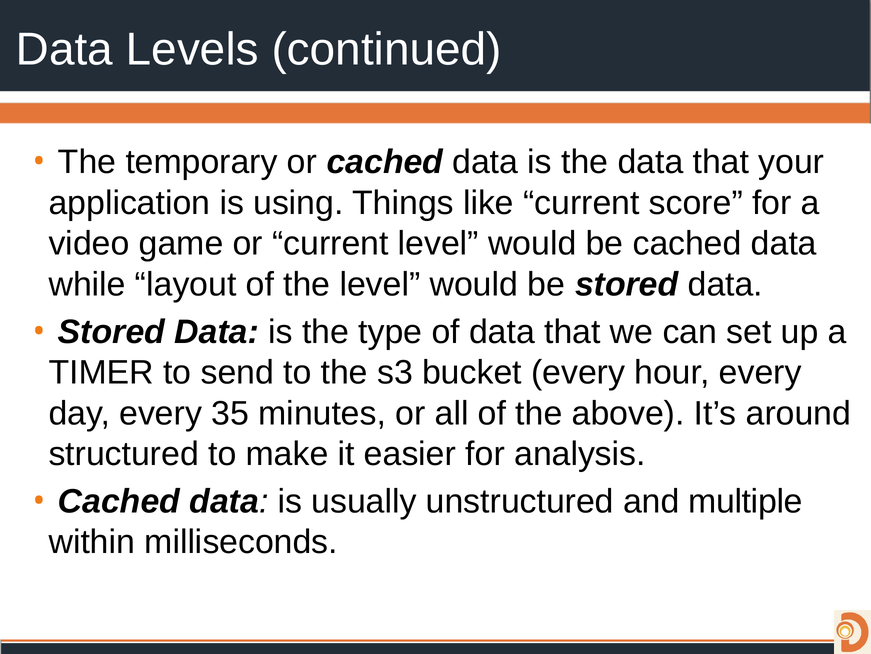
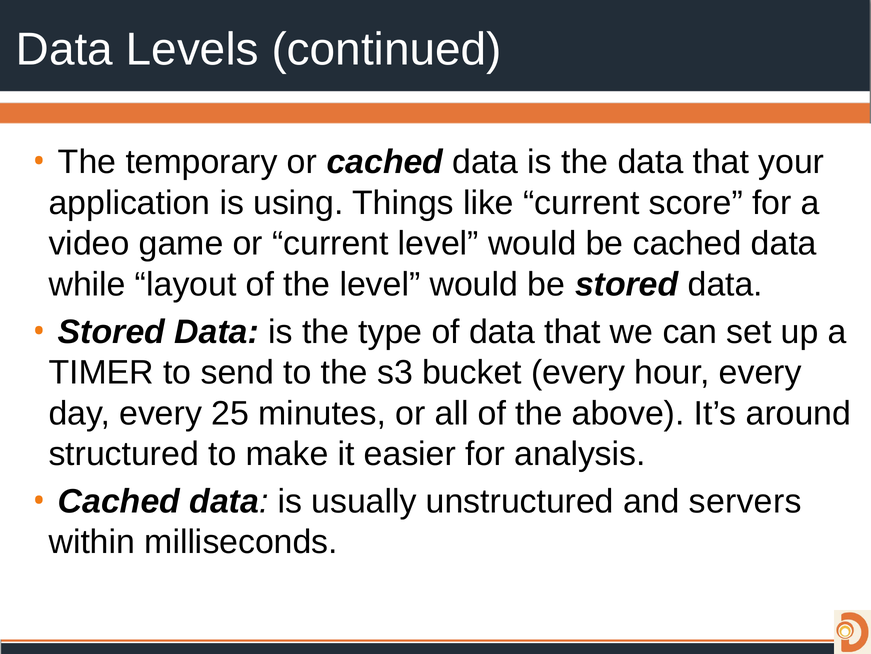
35: 35 -> 25
multiple: multiple -> servers
